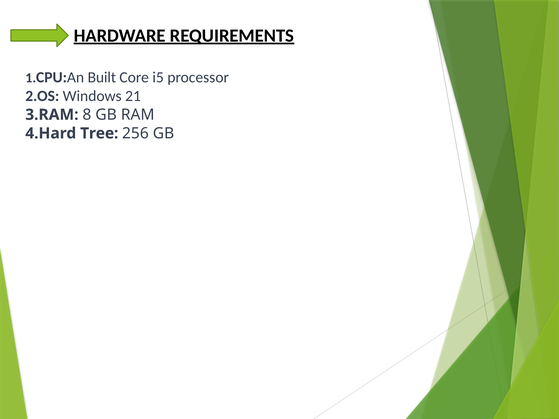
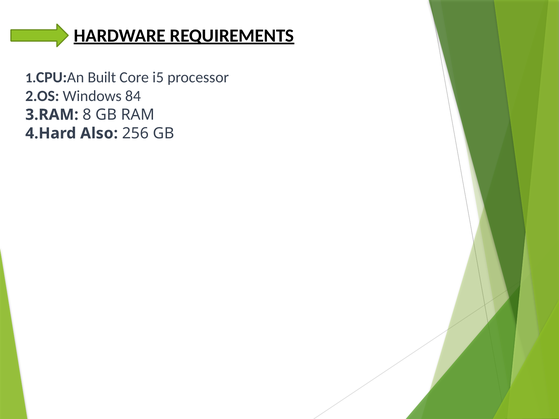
21: 21 -> 84
Tree: Tree -> Also
